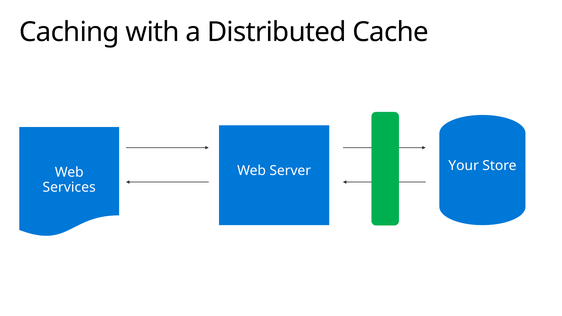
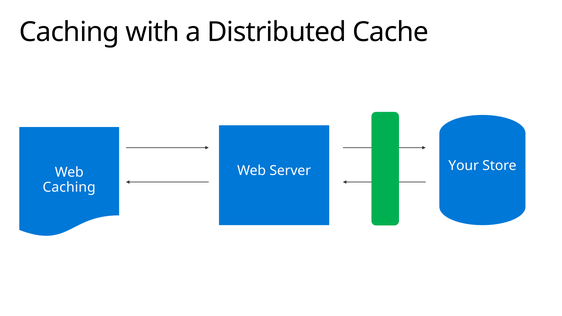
Services at (69, 187): Services -> Caching
